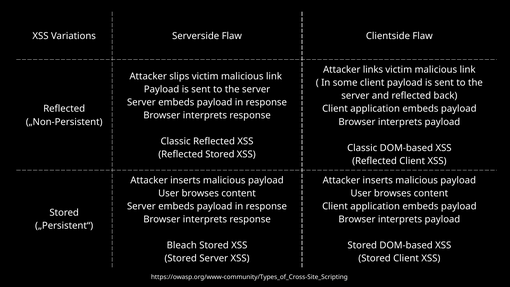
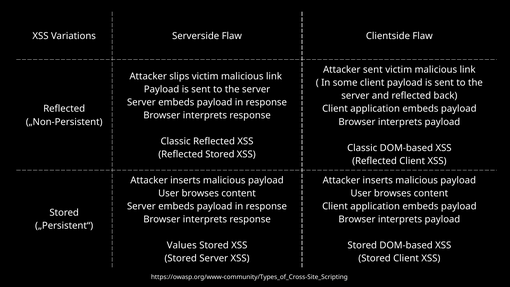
Attacker links: links -> sent
Bleach: Bleach -> Values
